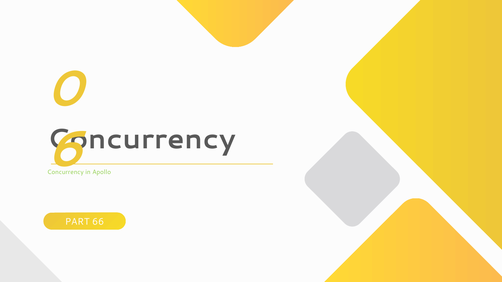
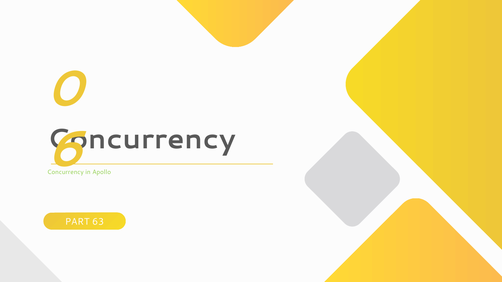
66: 66 -> 63
